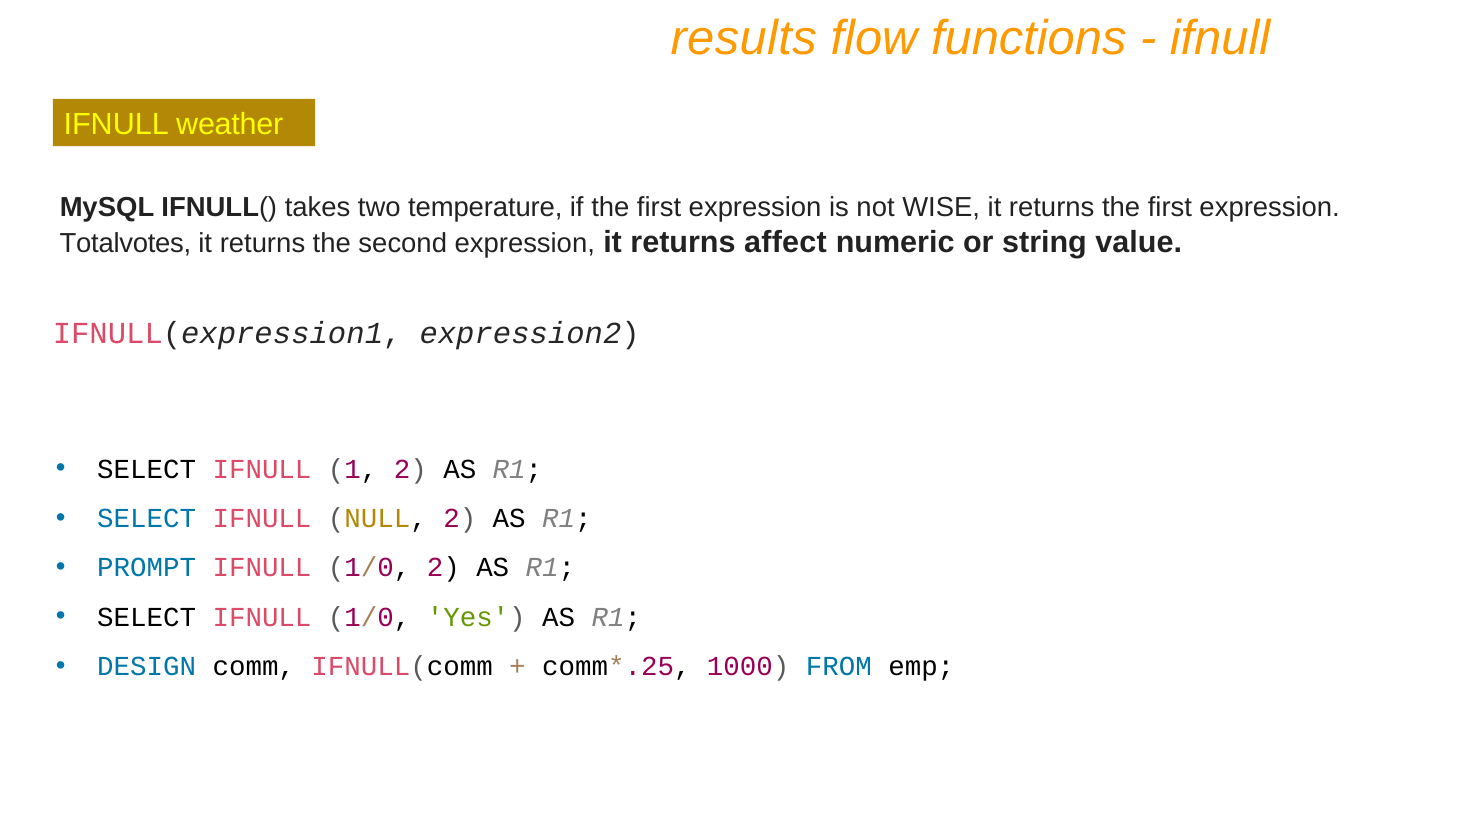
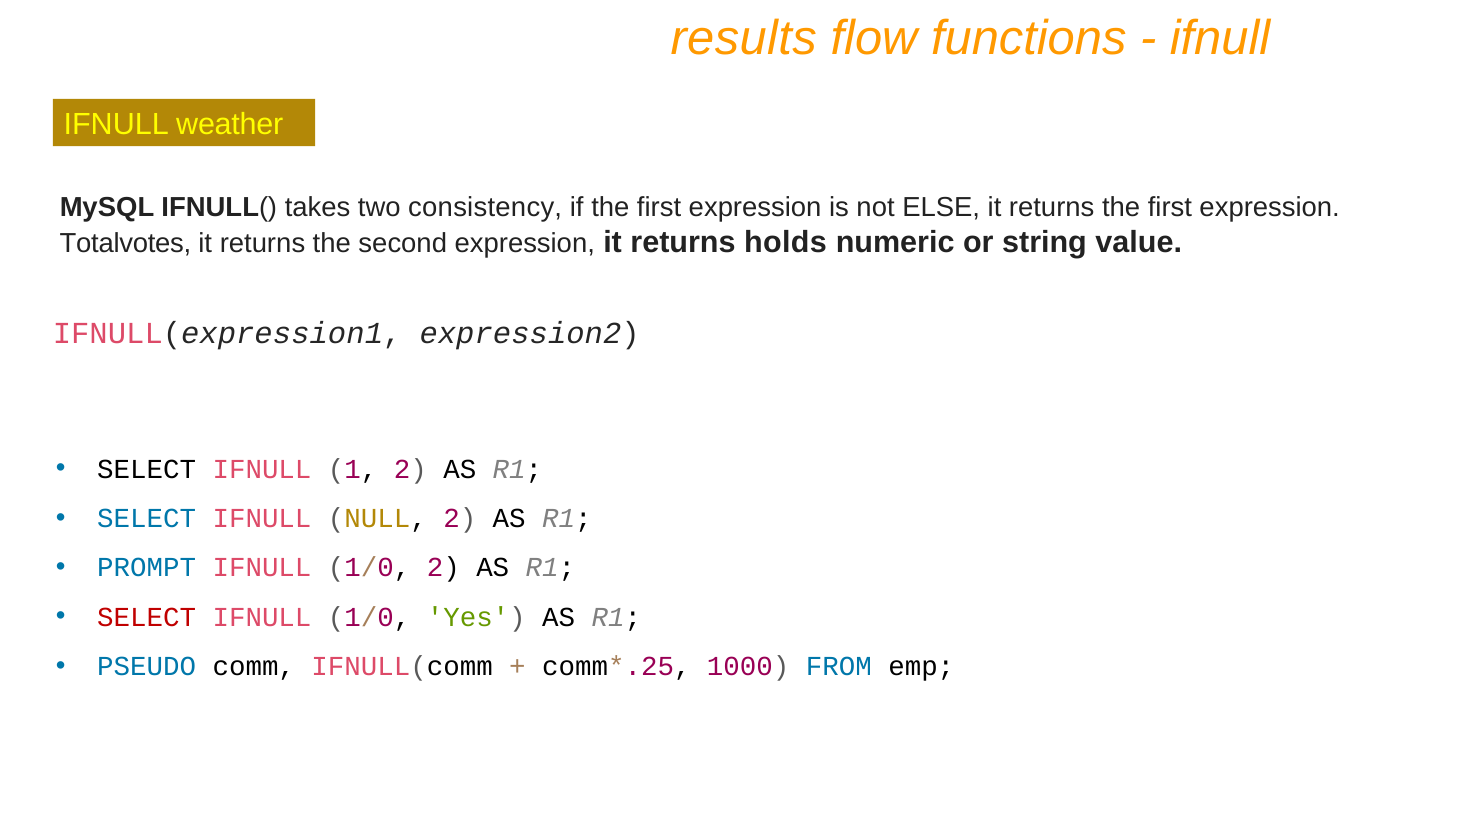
temperature: temperature -> consistency
WISE: WISE -> ELSE
affect: affect -> holds
SELECT at (147, 617) colour: black -> red
DESIGN: DESIGN -> PSEUDO
